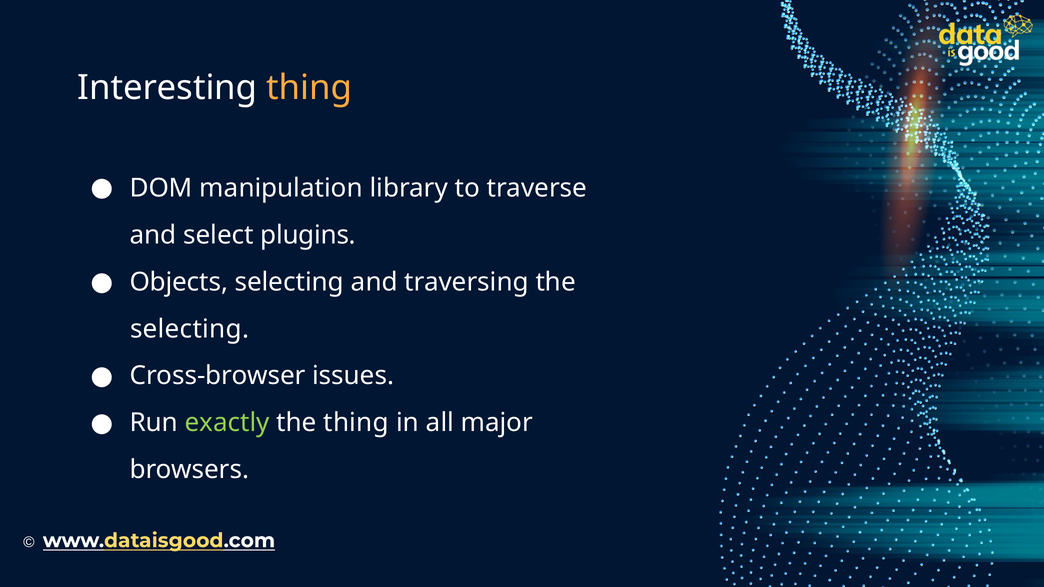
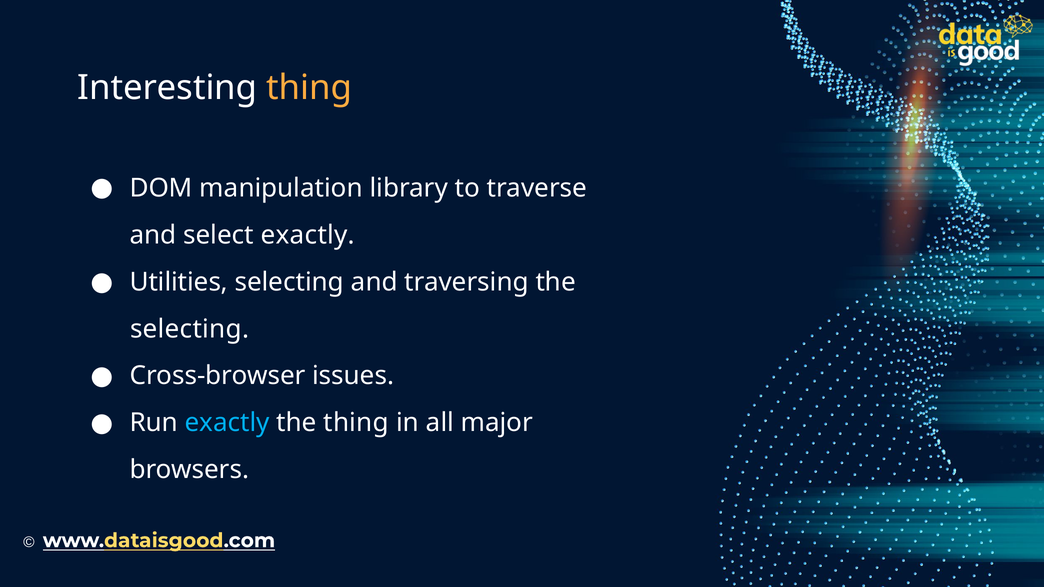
select plugins: plugins -> exactly
Objects: Objects -> Utilities
exactly at (227, 423) colour: light green -> light blue
